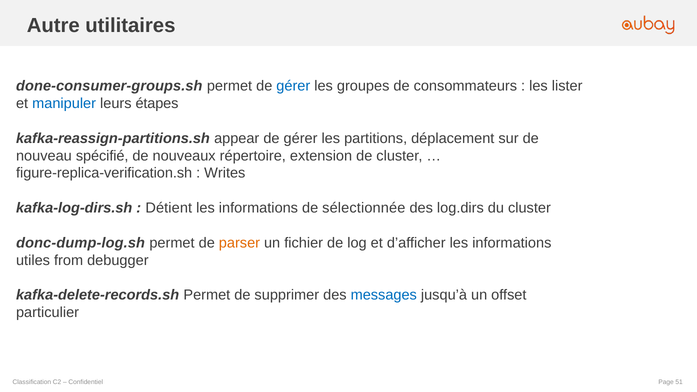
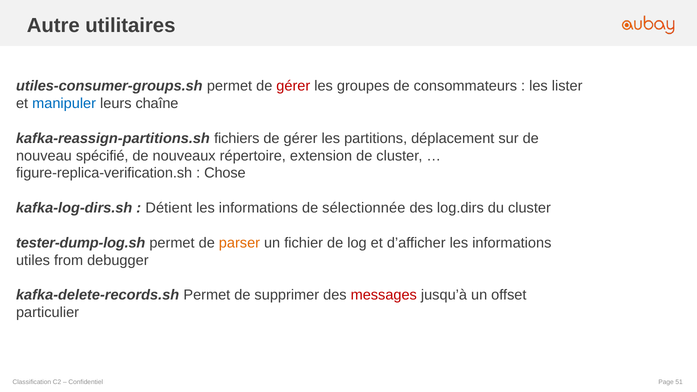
done-consumer-groups.sh: done-consumer-groups.sh -> utiles-consumer-groups.sh
gérer at (293, 86) colour: blue -> red
étapes: étapes -> chaîne
appear: appear -> fichiers
Writes: Writes -> Chose
donc-dump-log.sh: donc-dump-log.sh -> tester-dump-log.sh
messages colour: blue -> red
